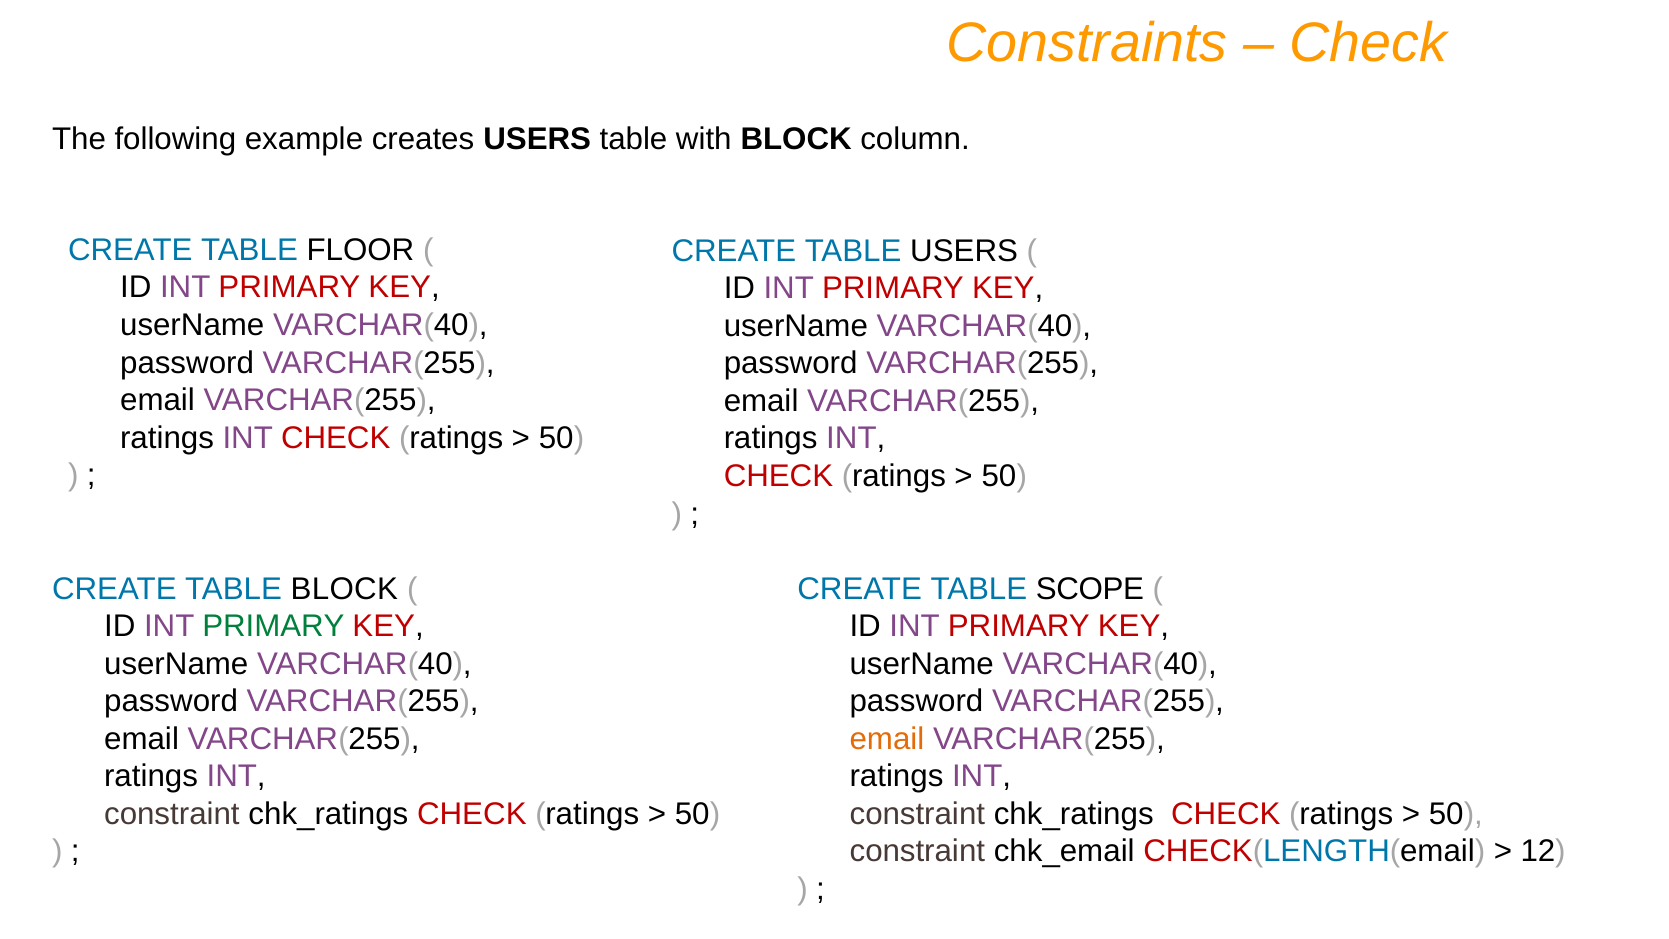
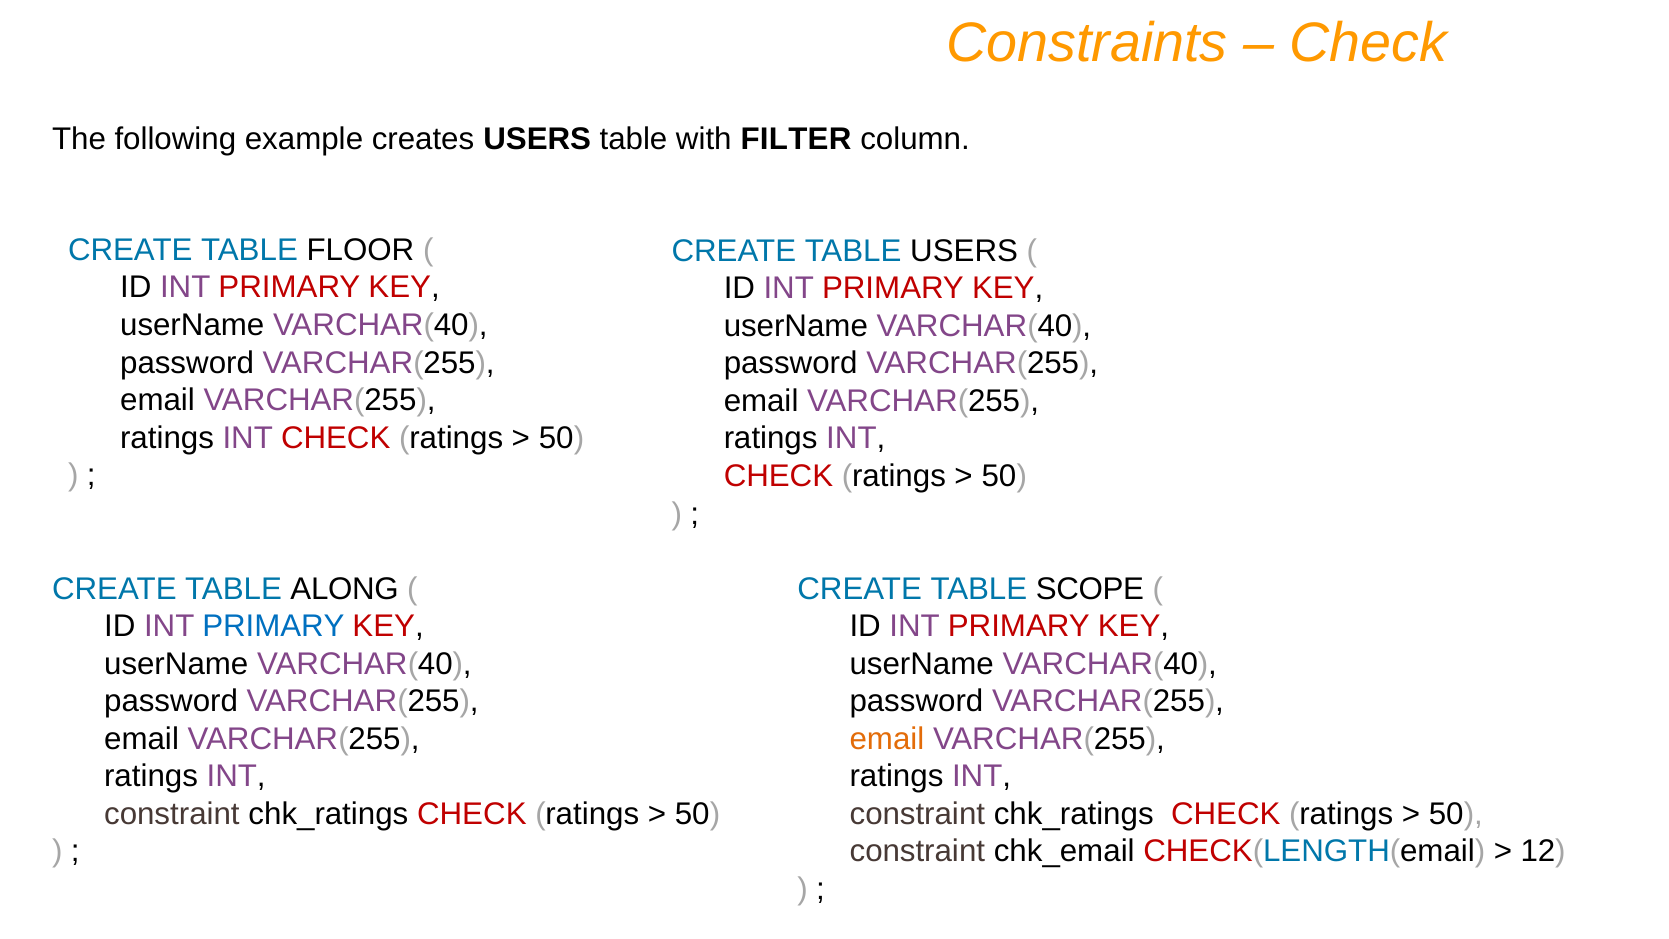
with BLOCK: BLOCK -> FILTER
TABLE BLOCK: BLOCK -> ALONG
PRIMARY at (273, 626) colour: green -> blue
